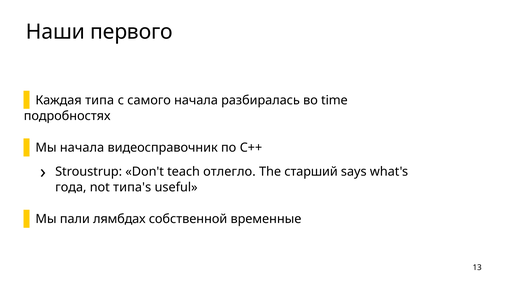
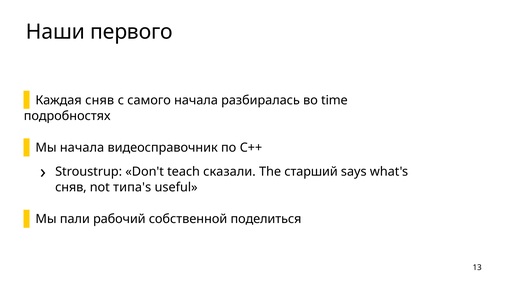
Каждая типа: типа -> сняв
отлегло: отлегло -> сказали
года at (71, 188): года -> сняв
лямбдах: лямбдах -> рабочий
временные: временные -> поделиться
